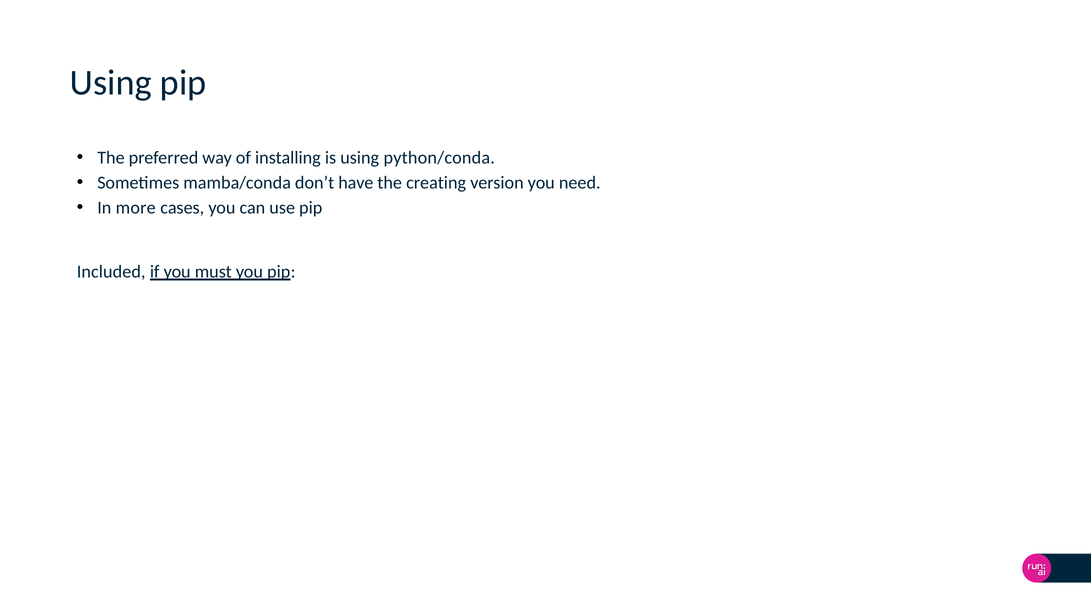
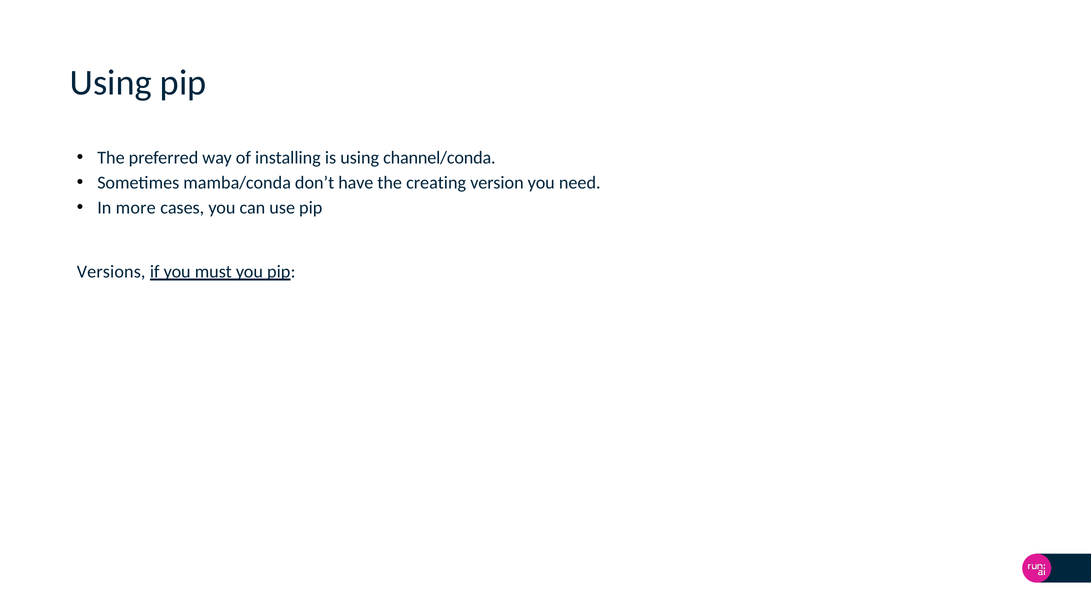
python/conda: python/conda -> channel/conda
Included: Included -> Versions
